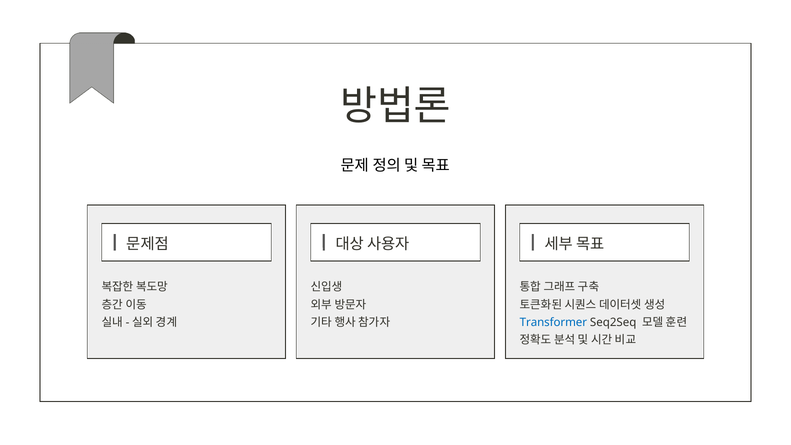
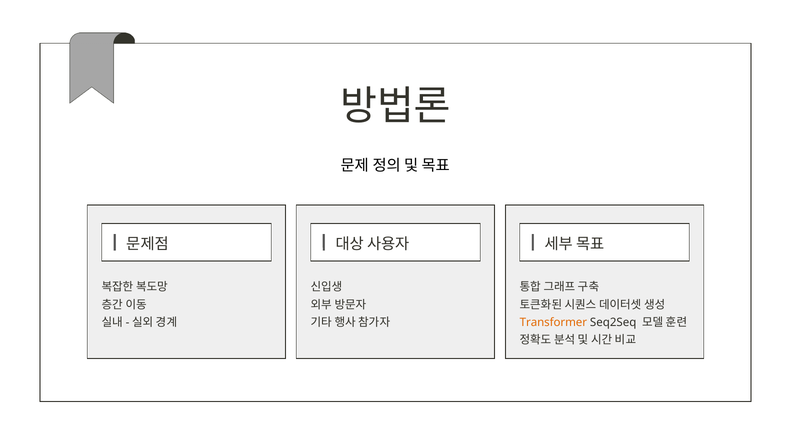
Transformer colour: blue -> orange
